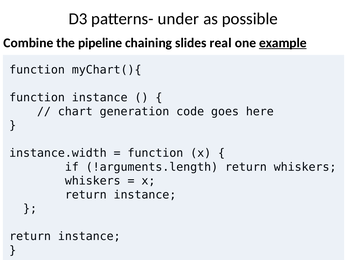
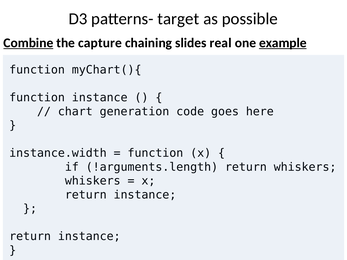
under: under -> target
Combine underline: none -> present
pipeline: pipeline -> capture
